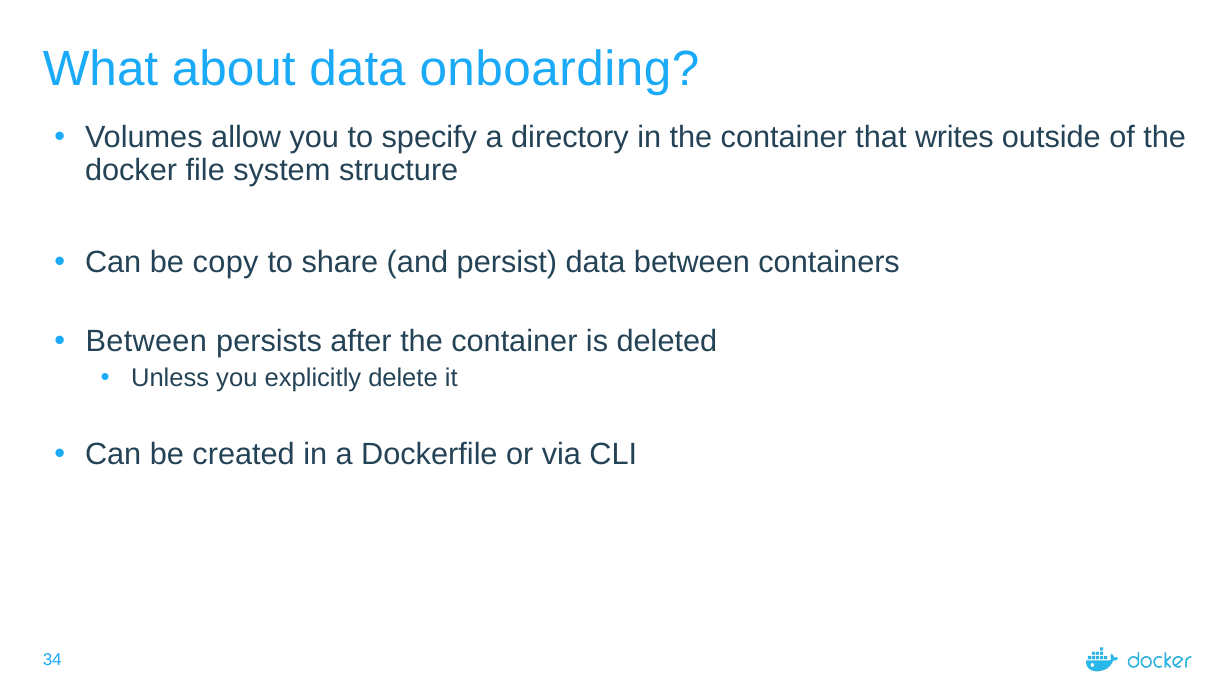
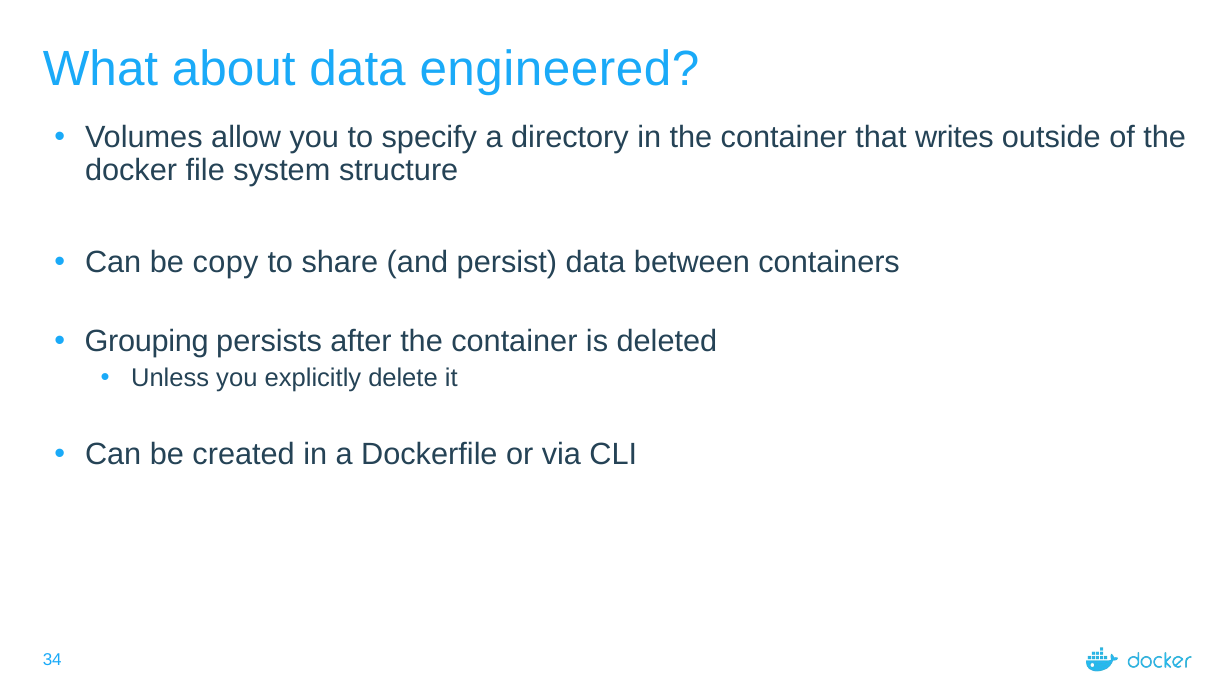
onboarding: onboarding -> engineered
Between at (146, 341): Between -> Grouping
